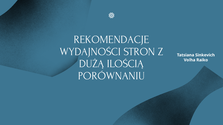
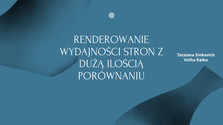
REKOMENDACJE: REKOMENDACJE -> RENDEROWANIE
